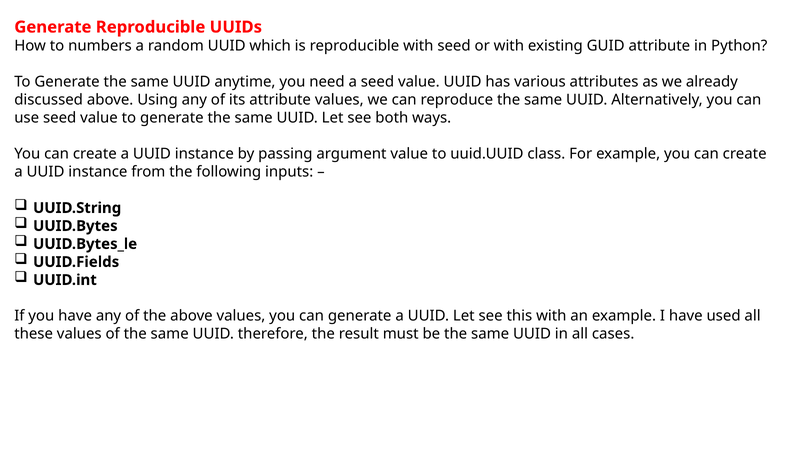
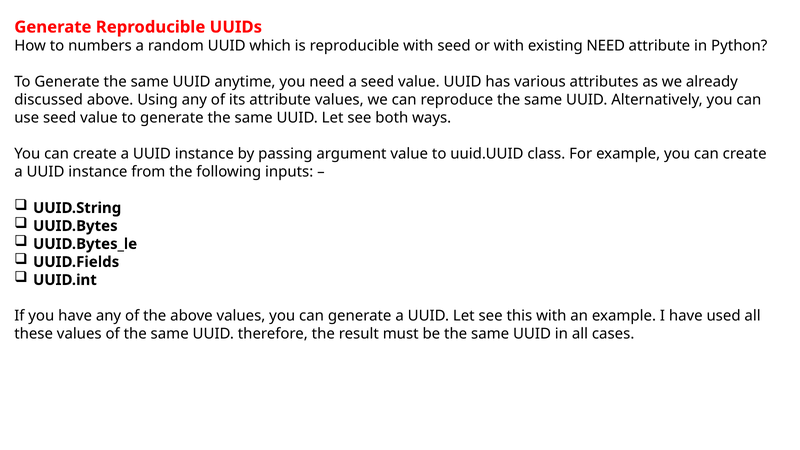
existing GUID: GUID -> NEED
